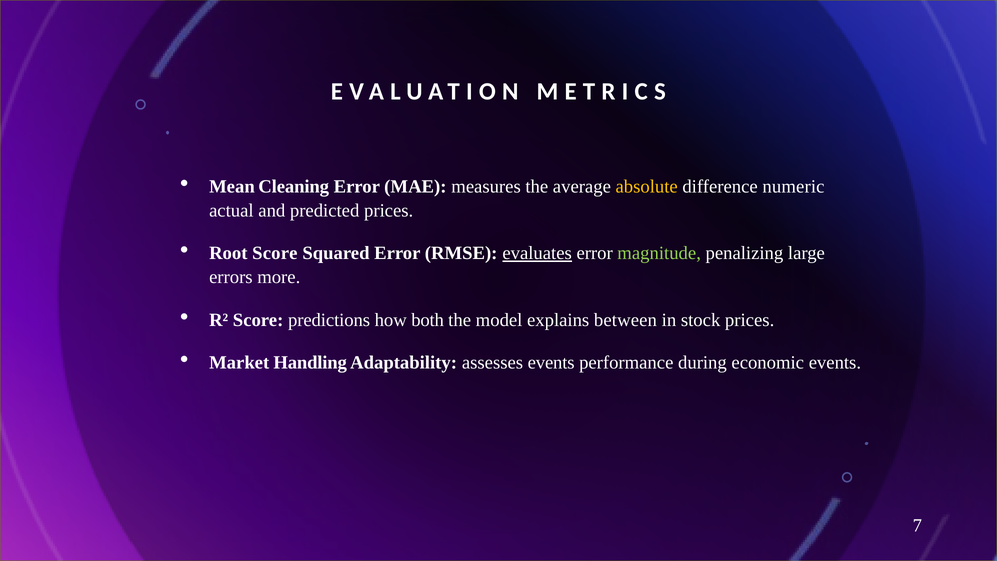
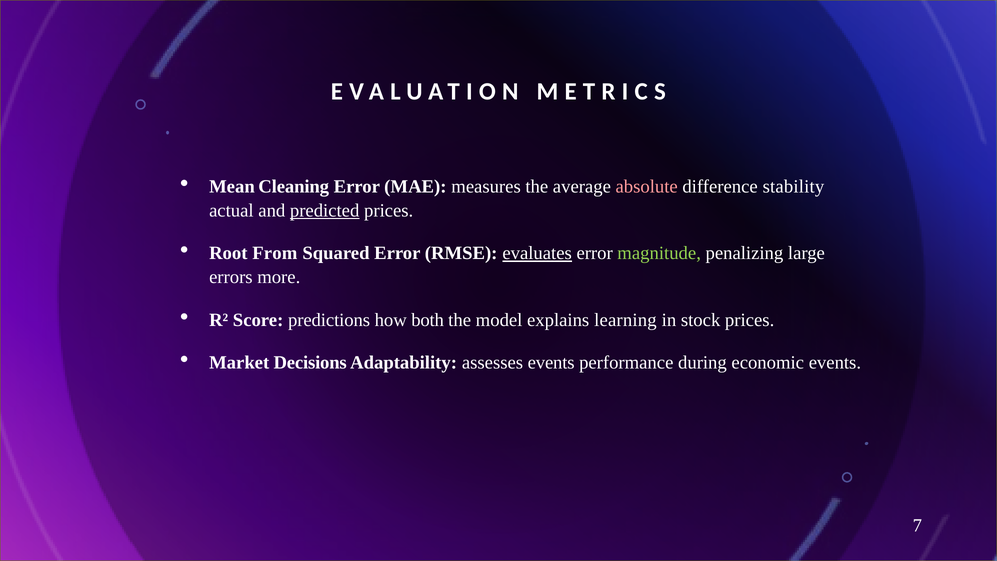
absolute colour: yellow -> pink
numeric: numeric -> stability
predicted underline: none -> present
Root Score: Score -> From
between: between -> learning
Handling: Handling -> Decisions
